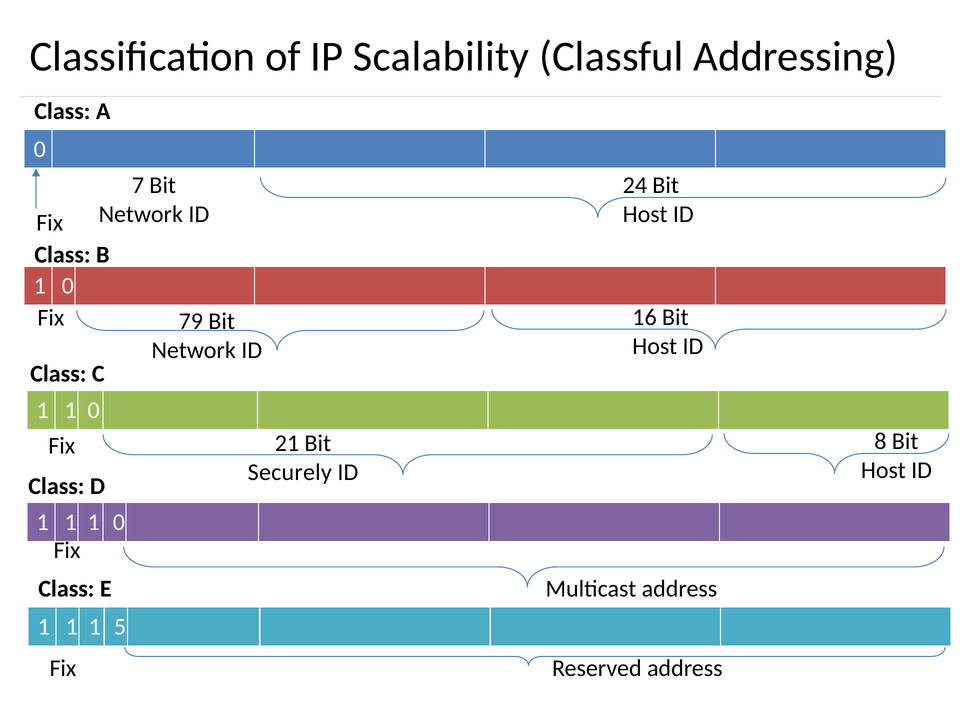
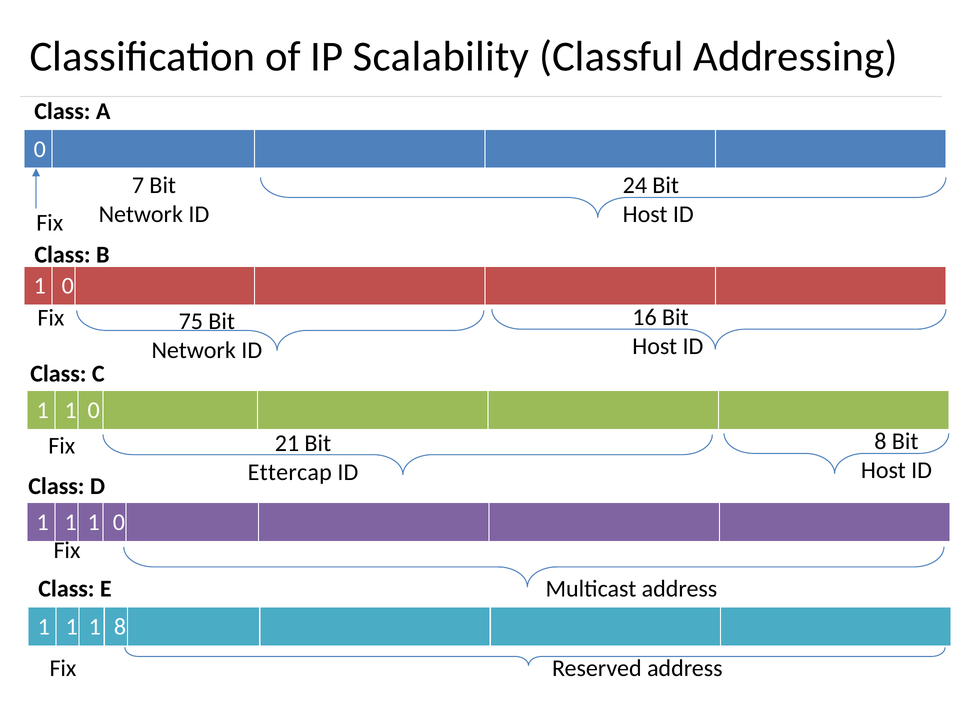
79: 79 -> 75
Securely: Securely -> Ettercap
1 5: 5 -> 8
